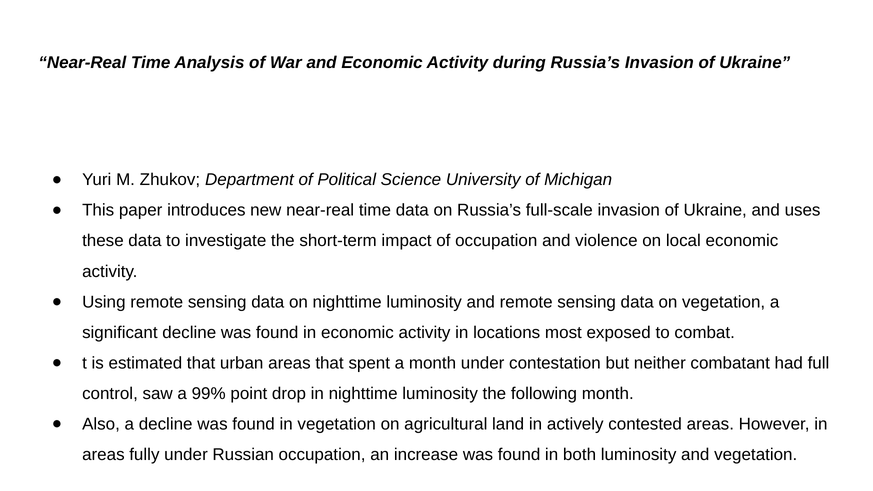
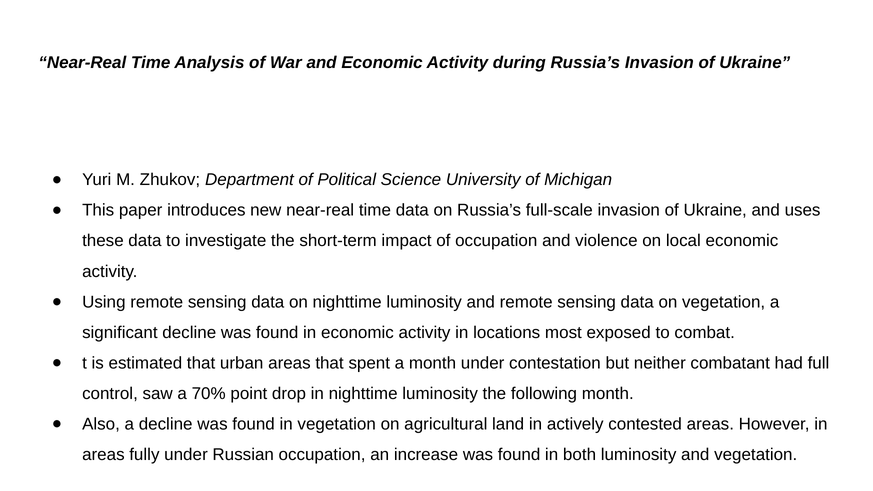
99%: 99% -> 70%
